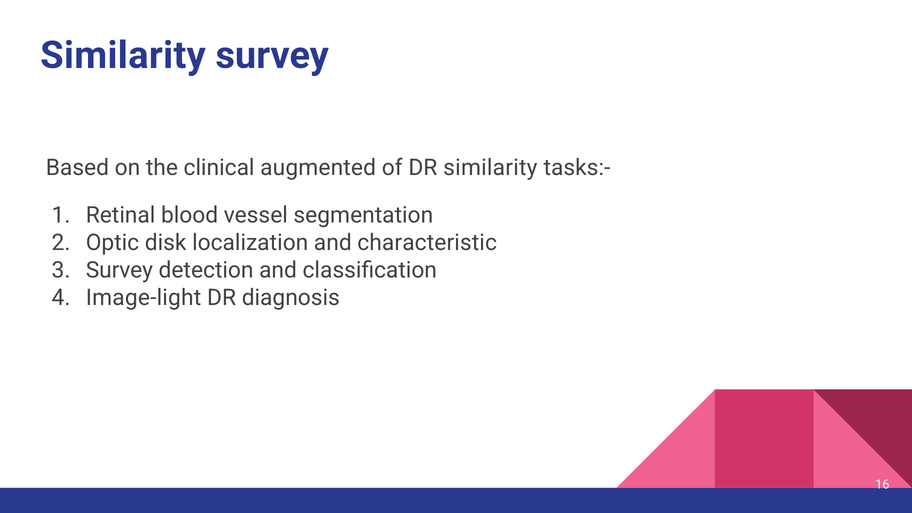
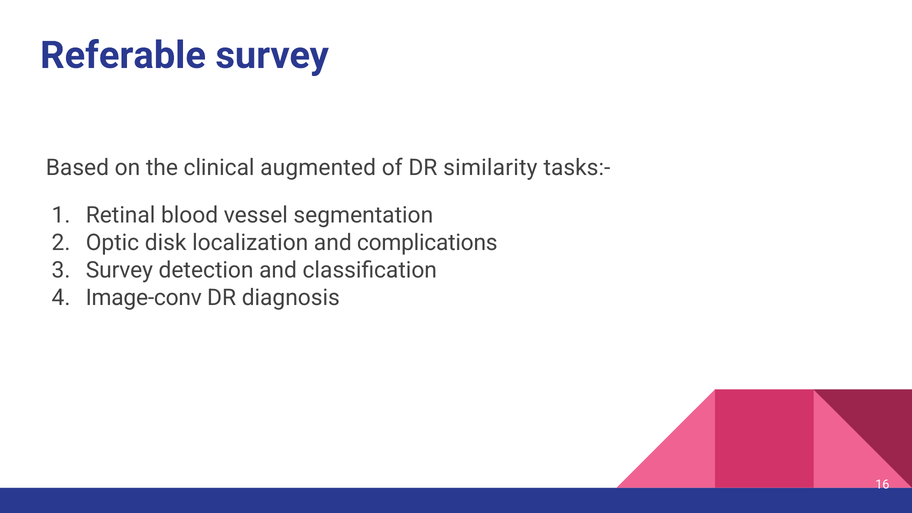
Similarity at (123, 55): Similarity -> Referable
characteristic: characteristic -> complications
Image-light: Image-light -> Image-conv
